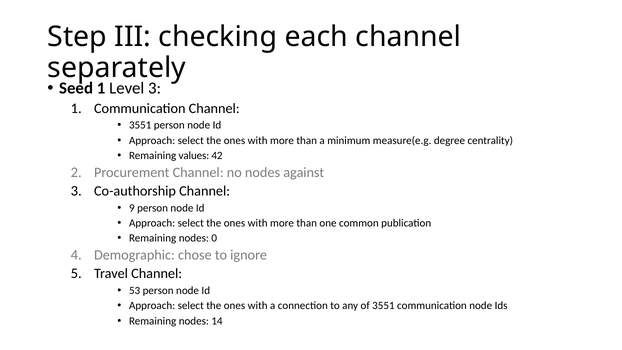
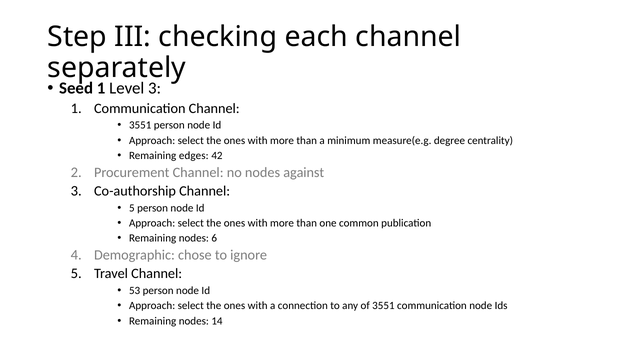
values: values -> edges
9 at (132, 208): 9 -> 5
0: 0 -> 6
